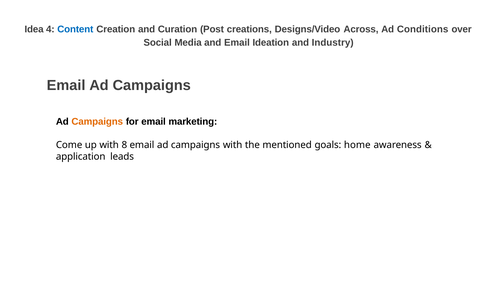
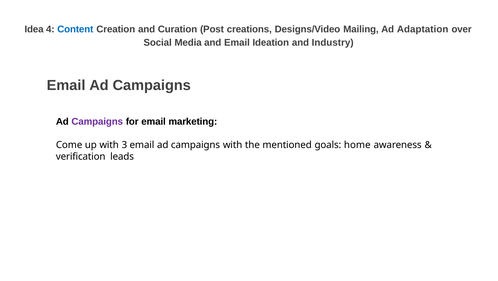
Across: Across -> Mailing
Conditions: Conditions -> Adaptation
Campaigns at (97, 121) colour: orange -> purple
8: 8 -> 3
application: application -> verification
